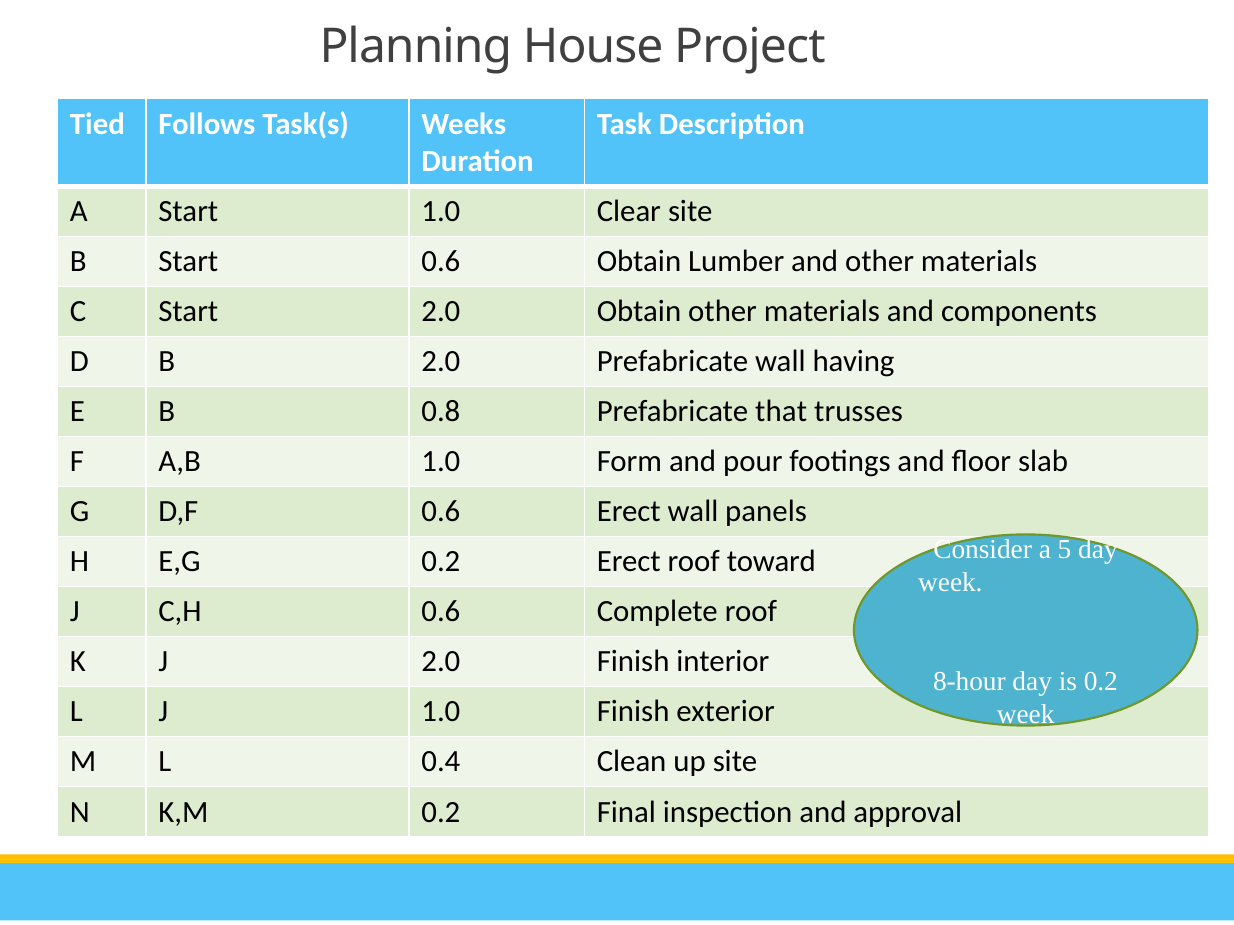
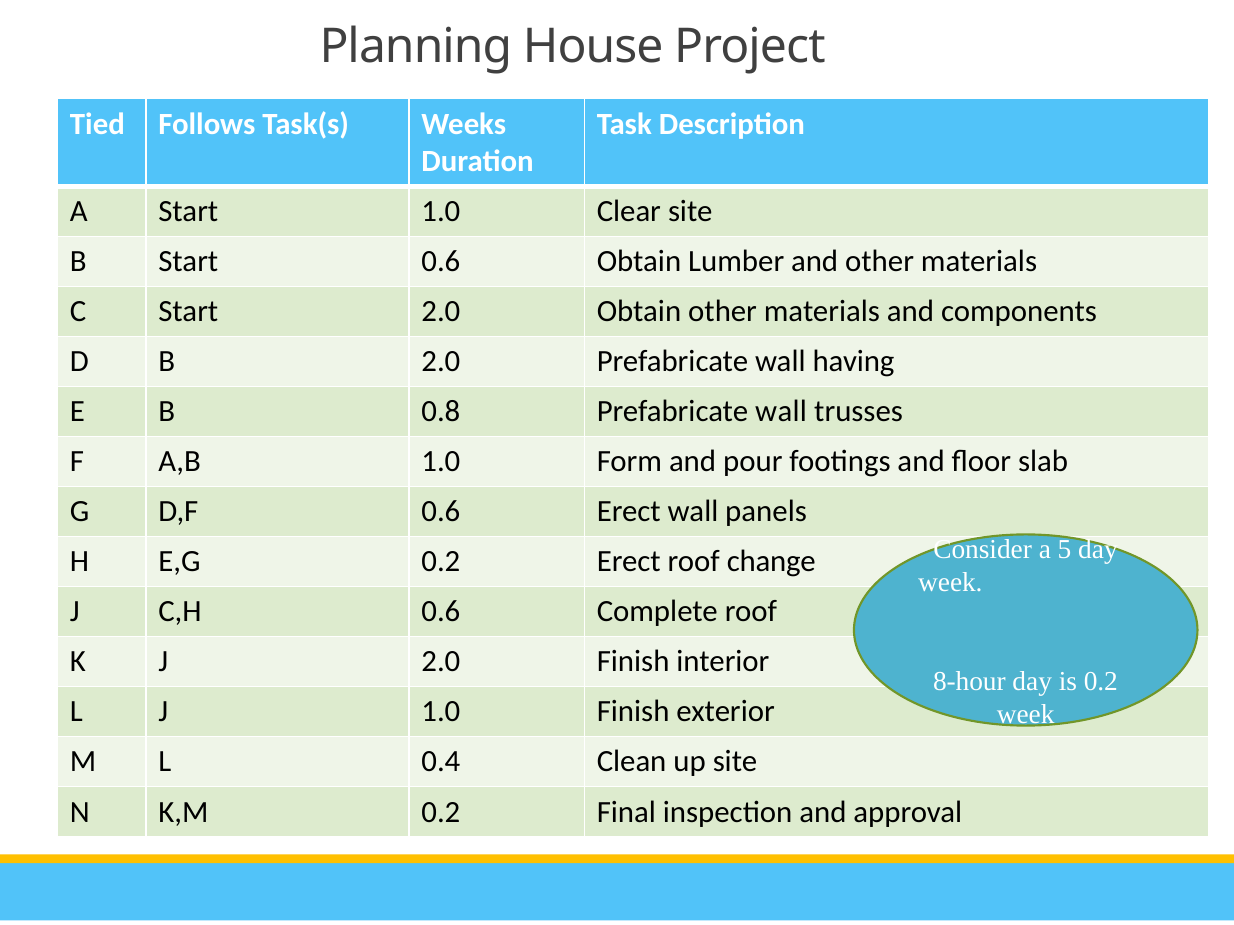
0.8 Prefabricate that: that -> wall
toward: toward -> change
